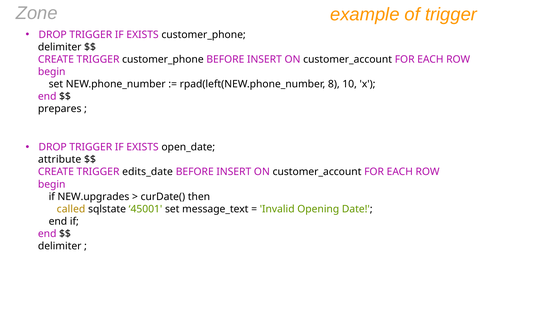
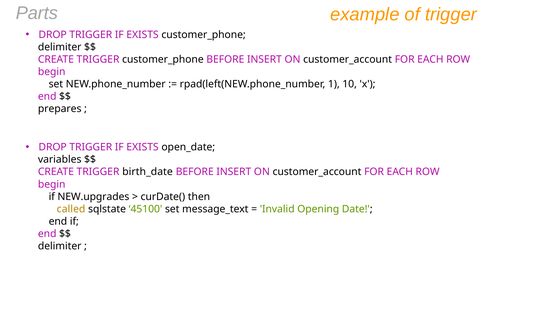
Zone: Zone -> Parts
8: 8 -> 1
attribute: attribute -> variables
edits_date: edits_date -> birth_date
45001: 45001 -> 45100
